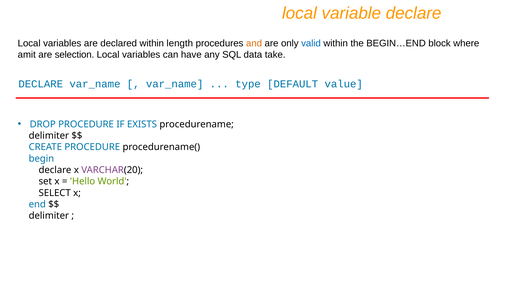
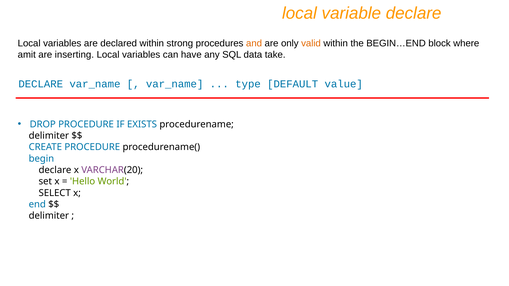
length: length -> strong
valid colour: blue -> orange
selection: selection -> inserting
